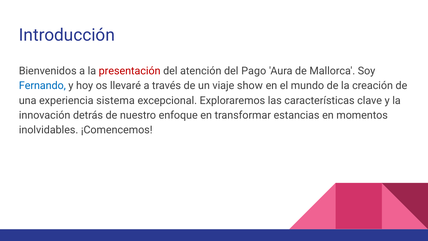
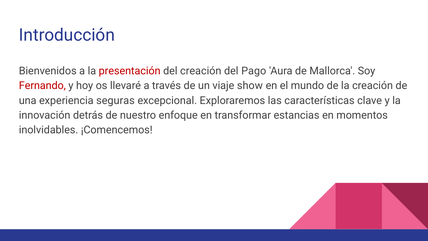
del atención: atención -> creación
Fernando colour: blue -> red
sistema: sistema -> seguras
